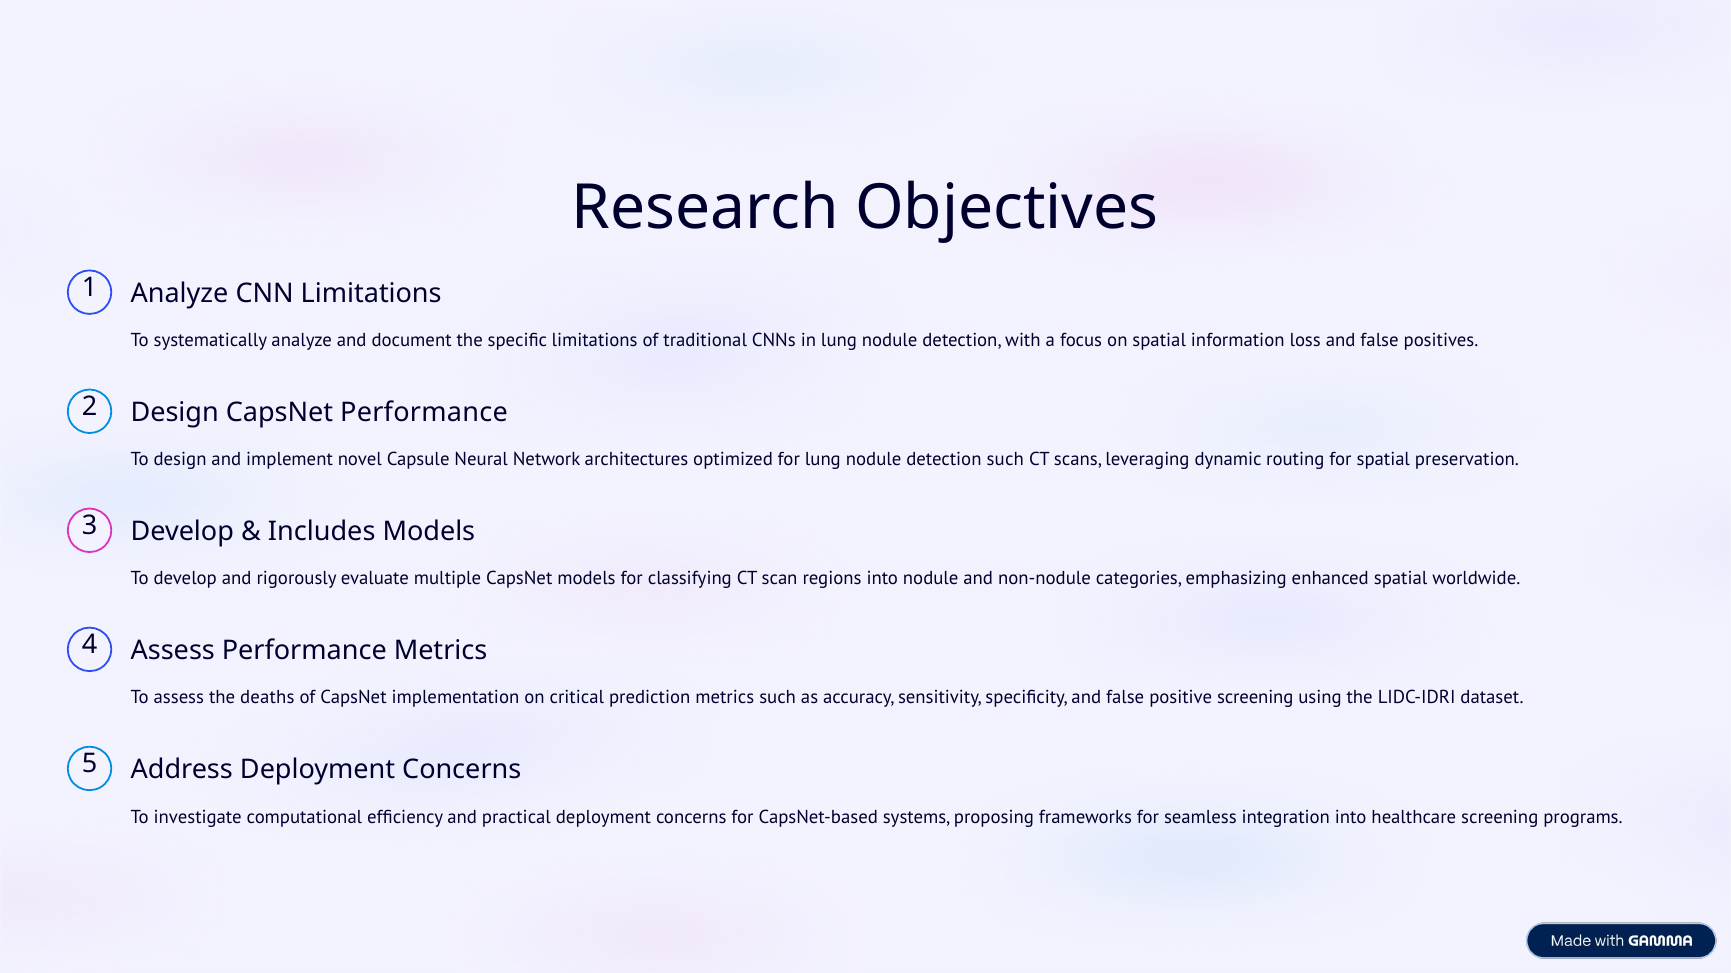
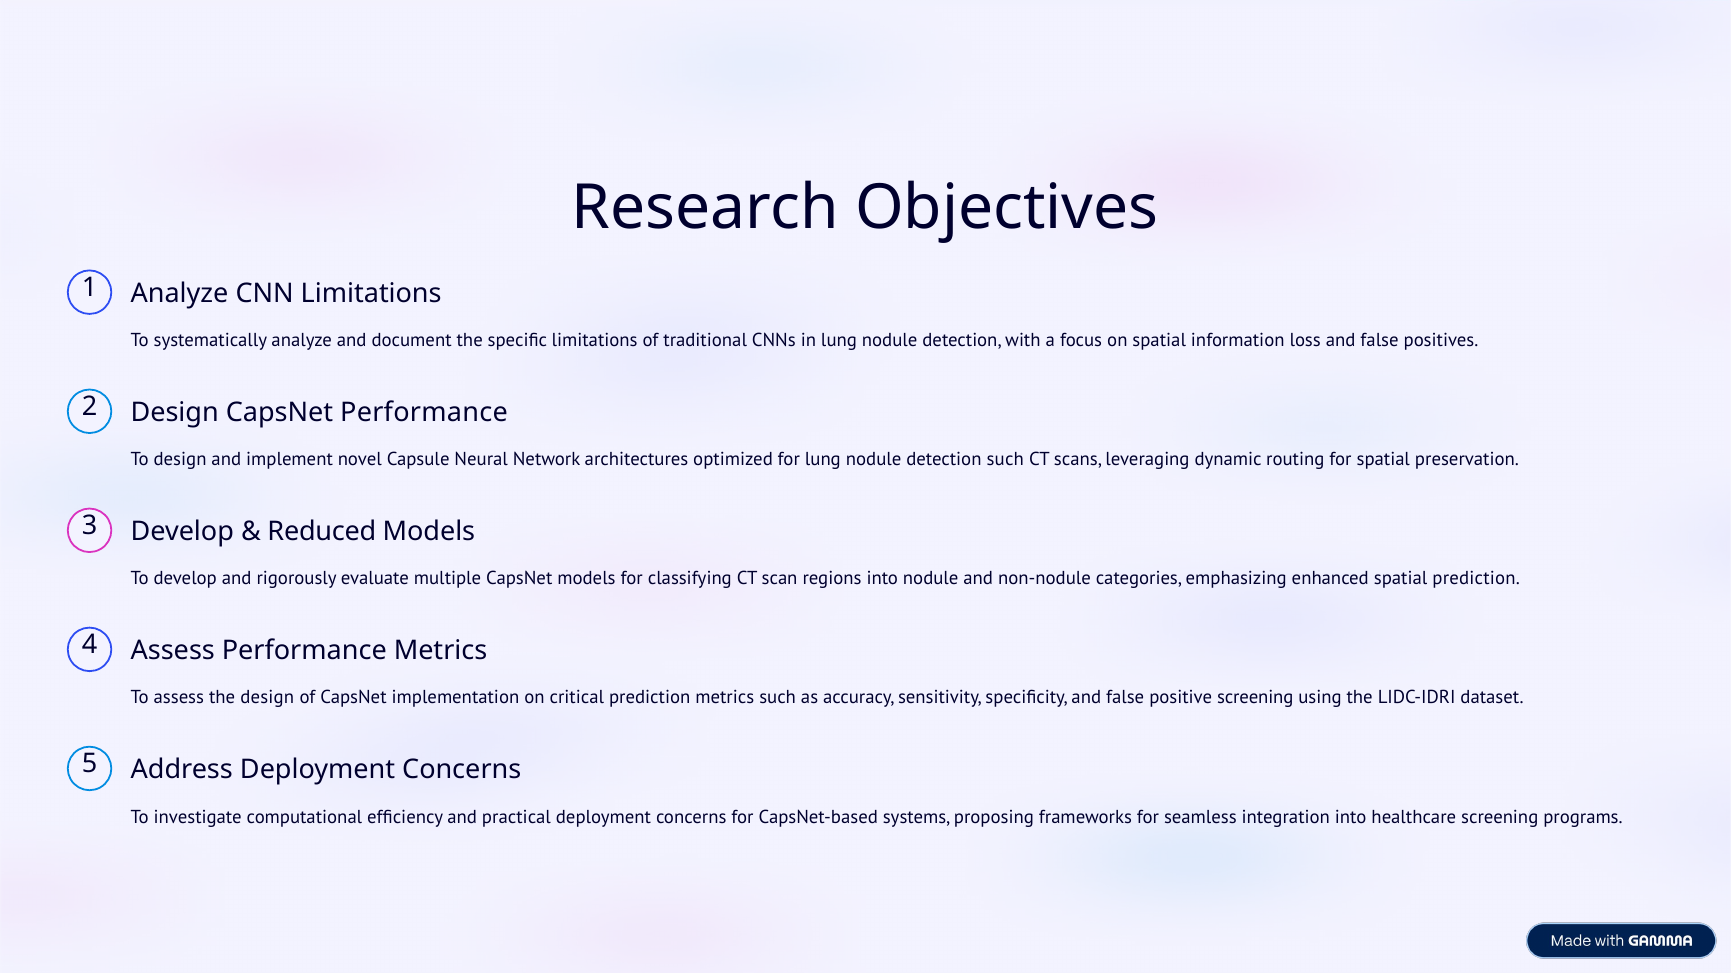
Includes: Includes -> Reduced
spatial worldwide: worldwide -> prediction
the deaths: deaths -> design
